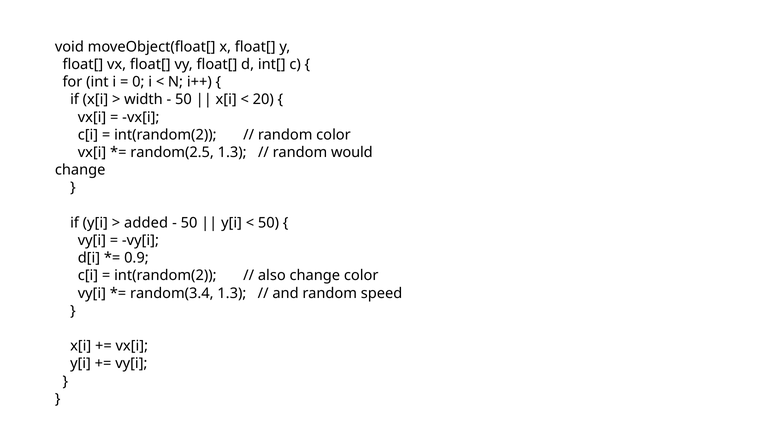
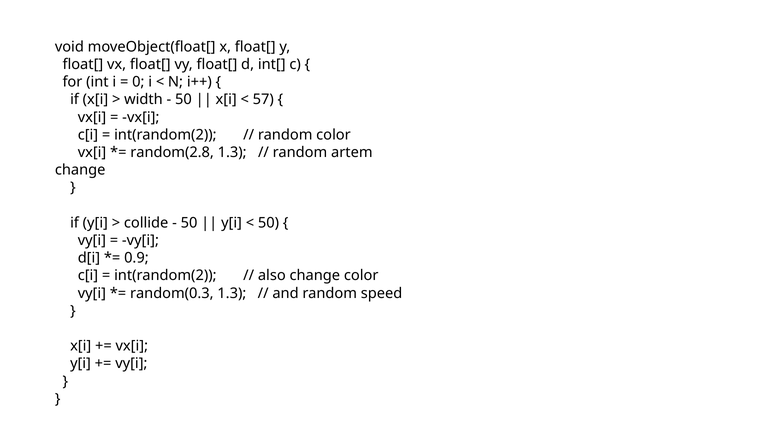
20: 20 -> 57
random(2.5: random(2.5 -> random(2.8
would: would -> artem
added: added -> collide
random(3.4: random(3.4 -> random(0.3
